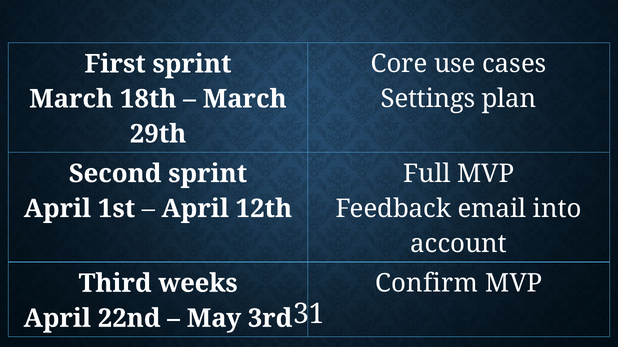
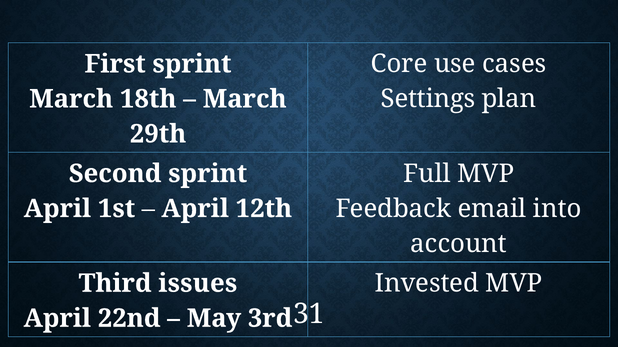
weeks: weeks -> issues
Confirm: Confirm -> Invested
